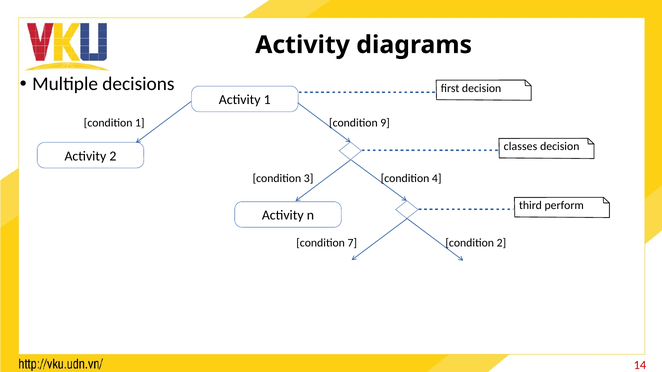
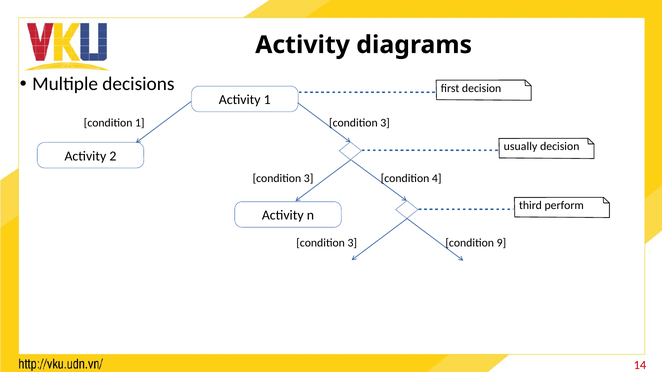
1 condition 9: 9 -> 3
classes: classes -> usually
7 at (352, 243): 7 -> 3
condition 2: 2 -> 9
